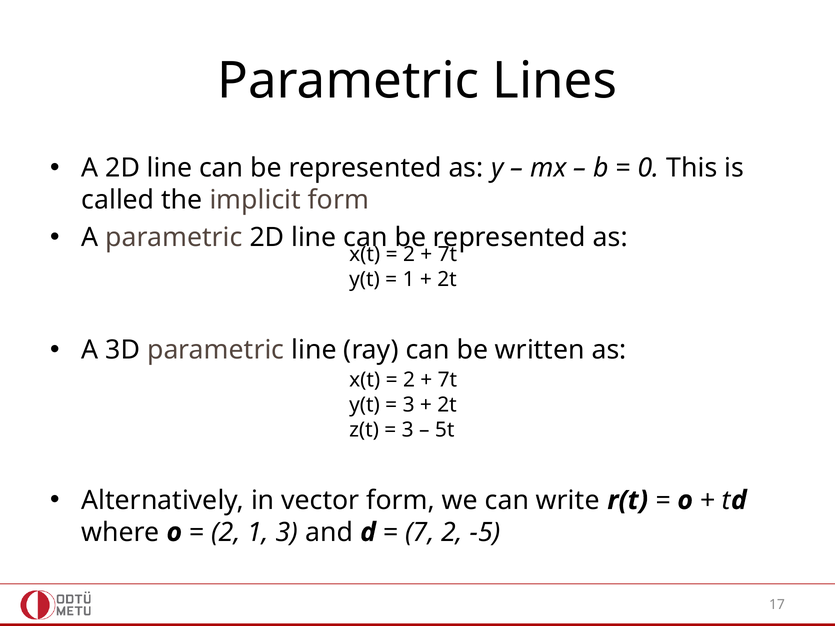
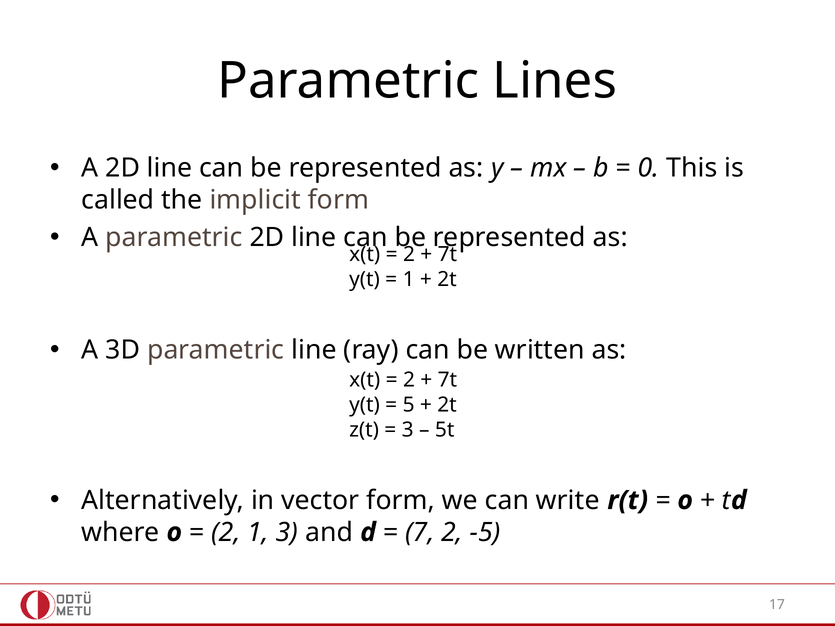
3 at (409, 405): 3 -> 5
